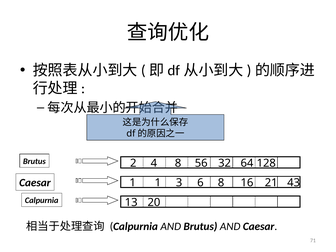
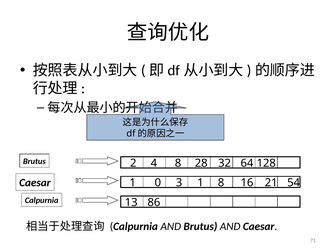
56: 56 -> 28
1 1: 1 -> 0
3 6: 6 -> 1
43: 43 -> 54
20: 20 -> 86
